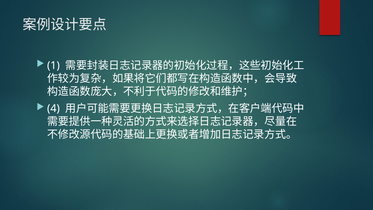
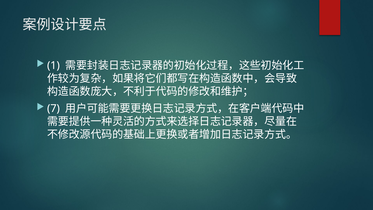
4: 4 -> 7
